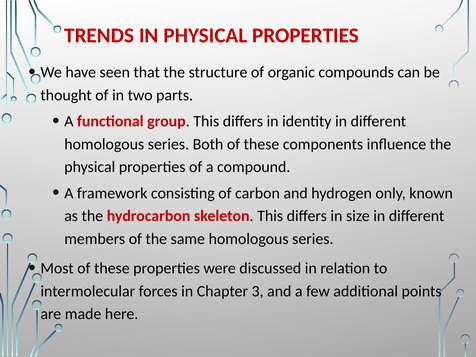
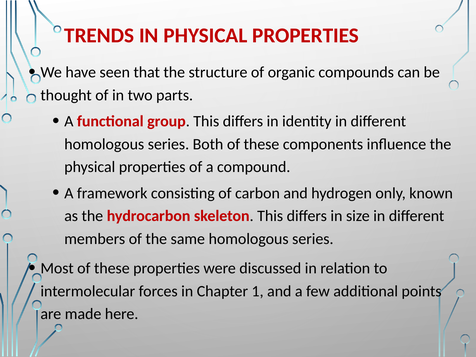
3: 3 -> 1
